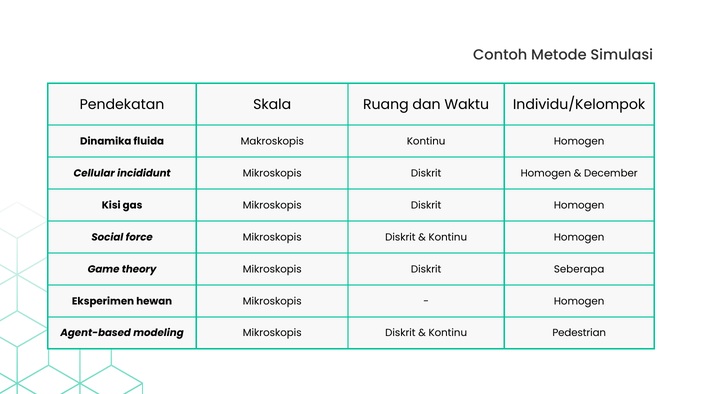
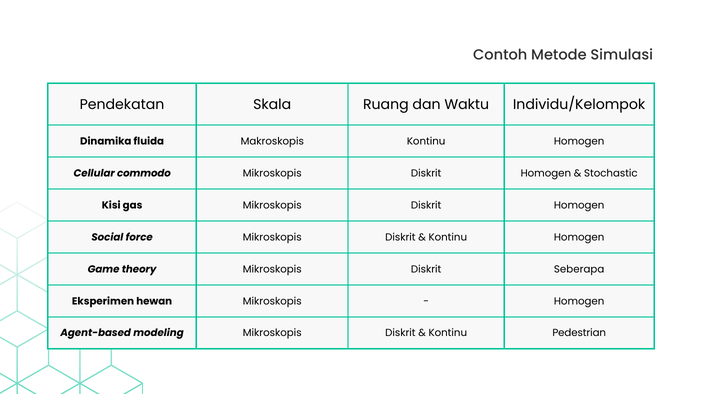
incididunt: incididunt -> commodo
December: December -> Stochastic
